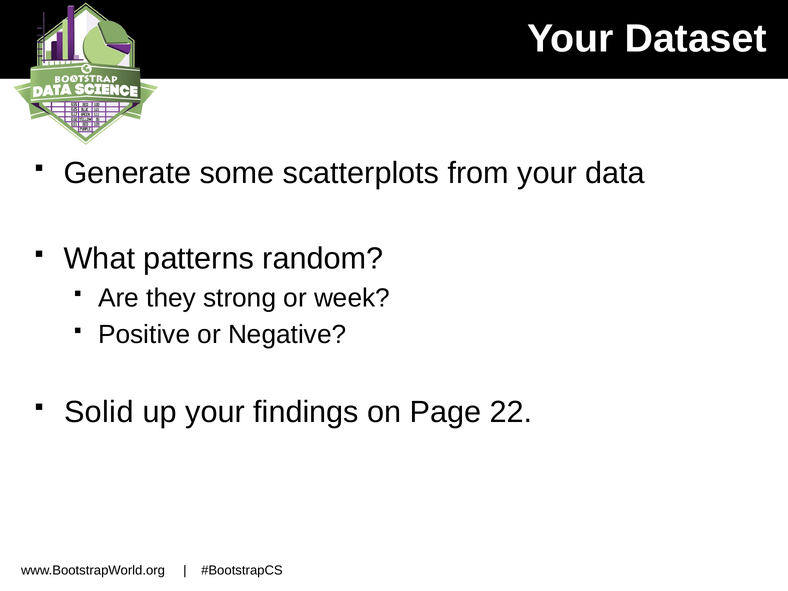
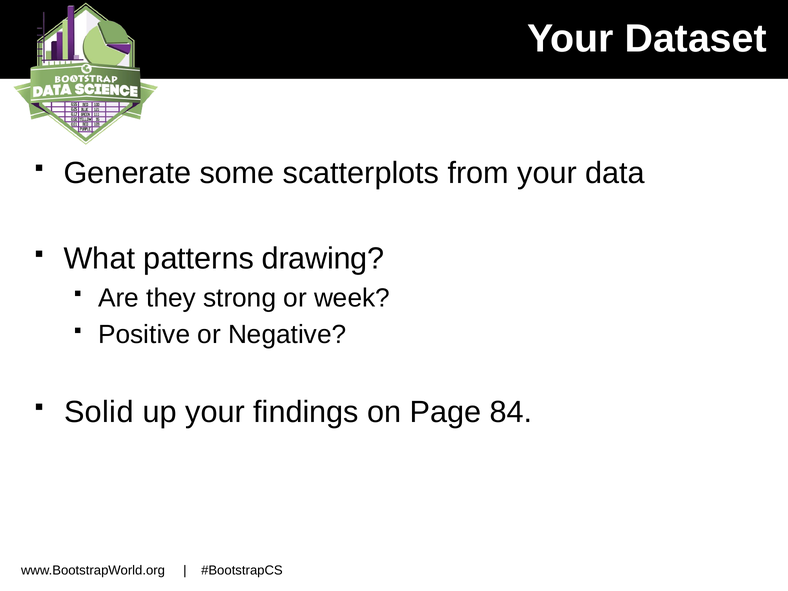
random: random -> drawing
22: 22 -> 84
